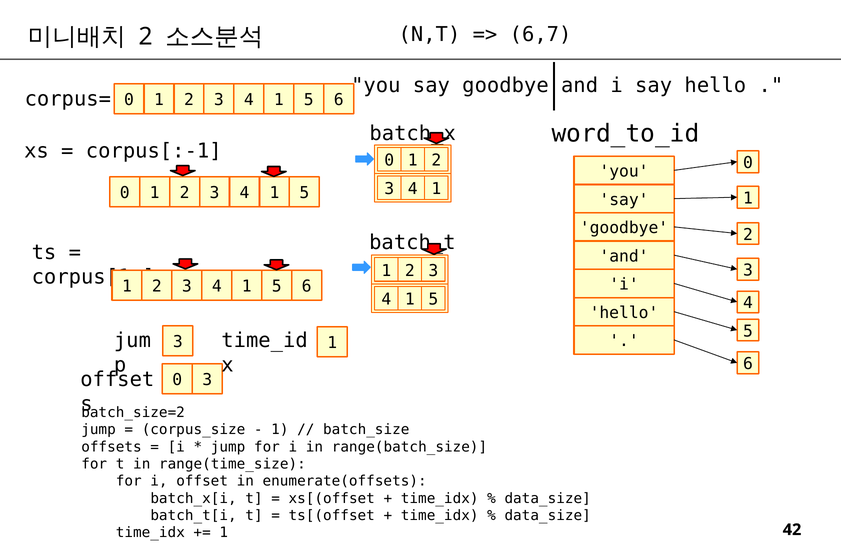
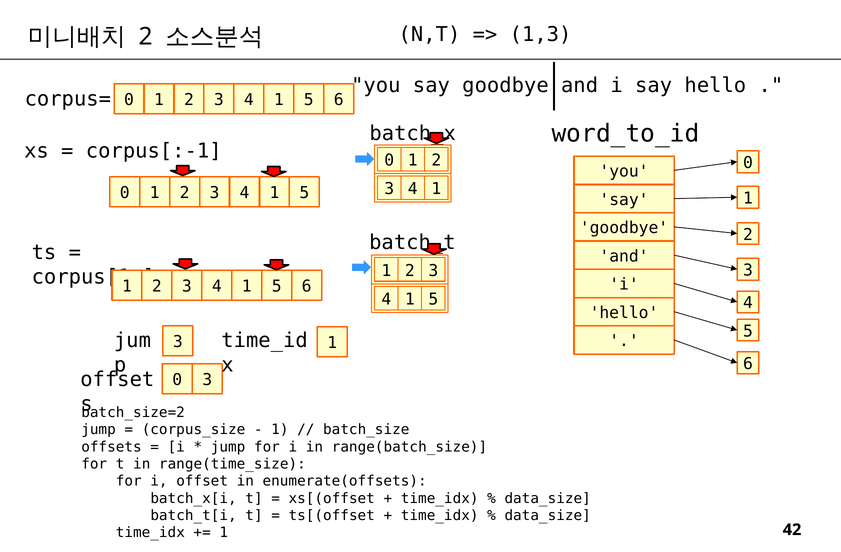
6,7: 6,7 -> 1,3
